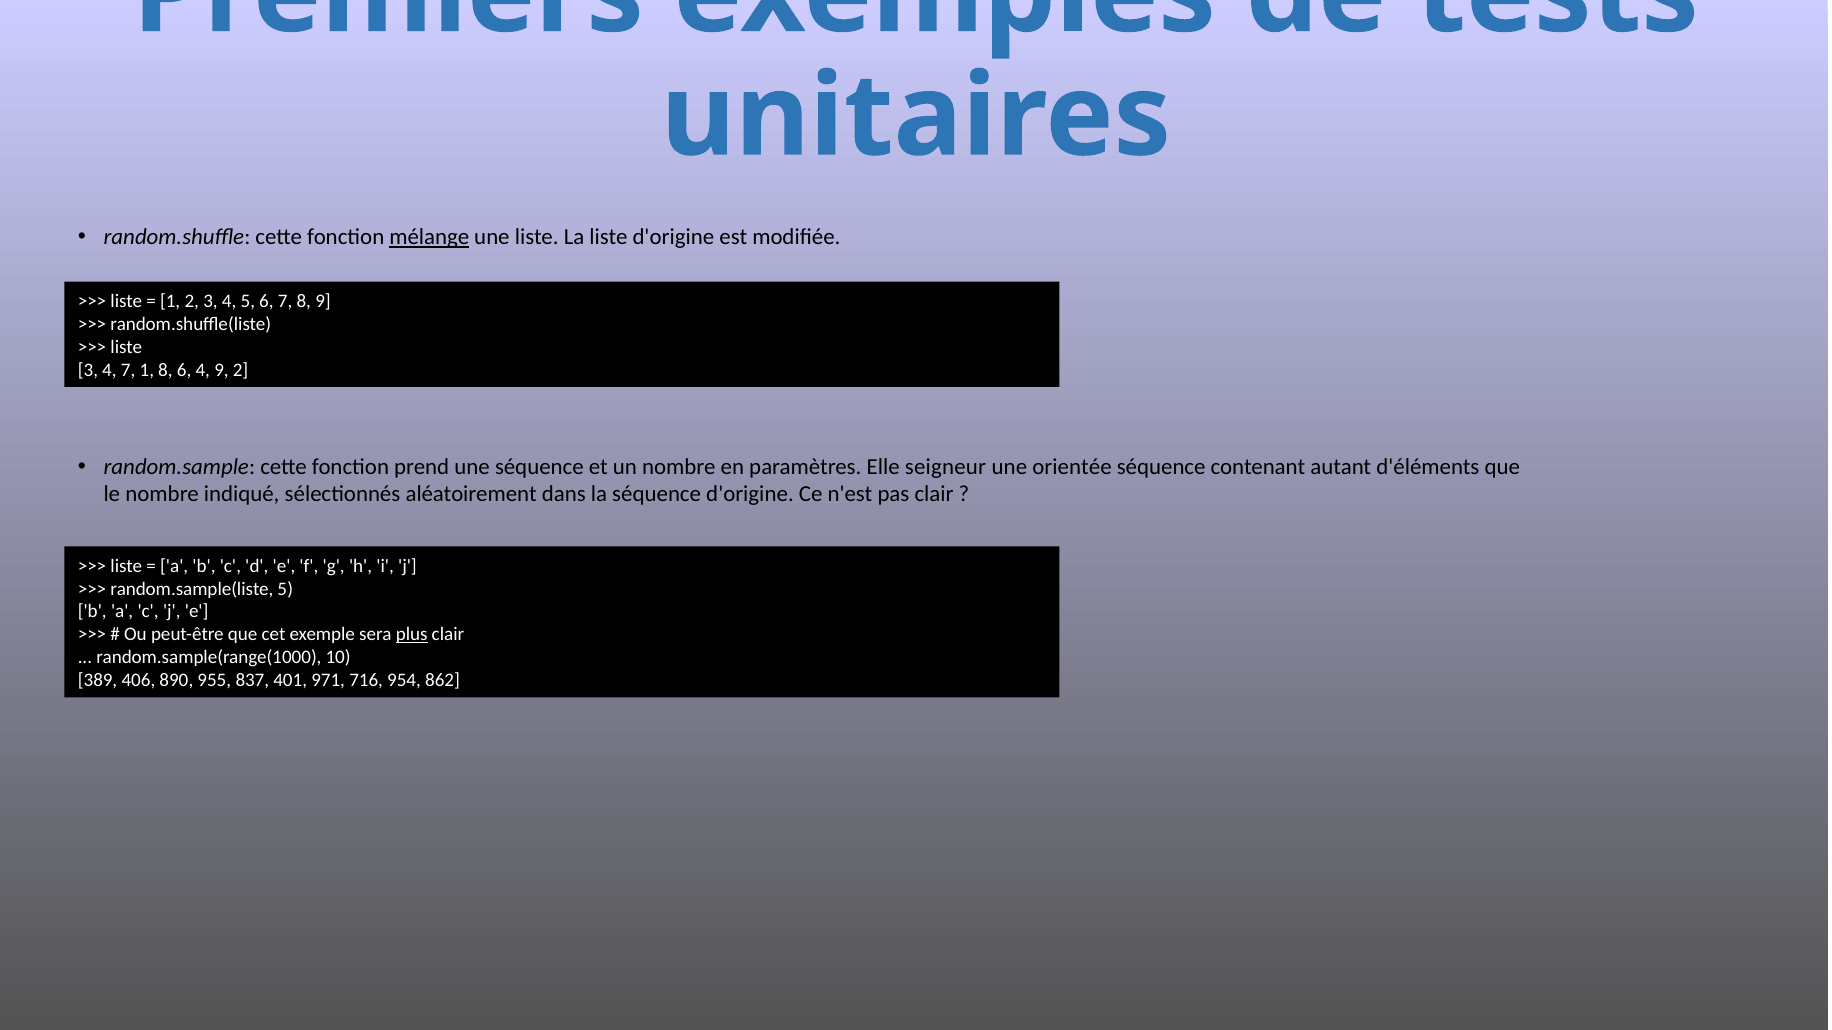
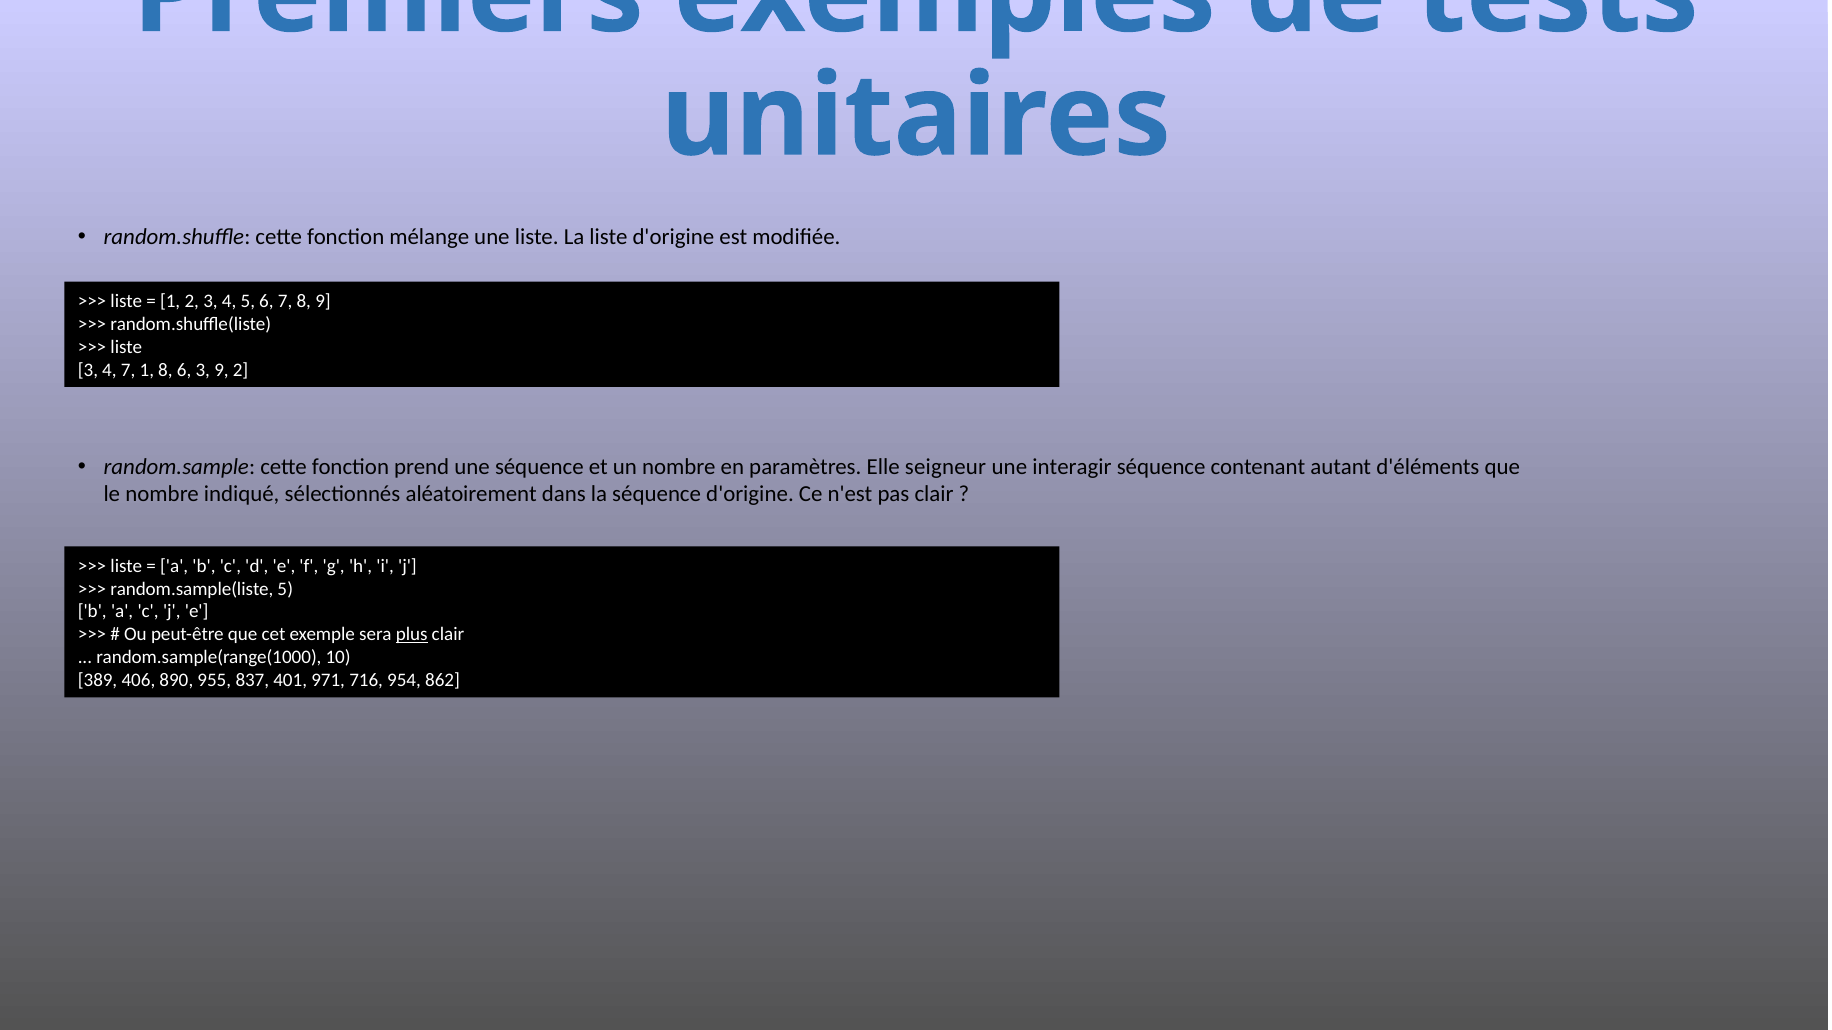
mélange underline: present -> none
6 4: 4 -> 3
orientée: orientée -> interagir
